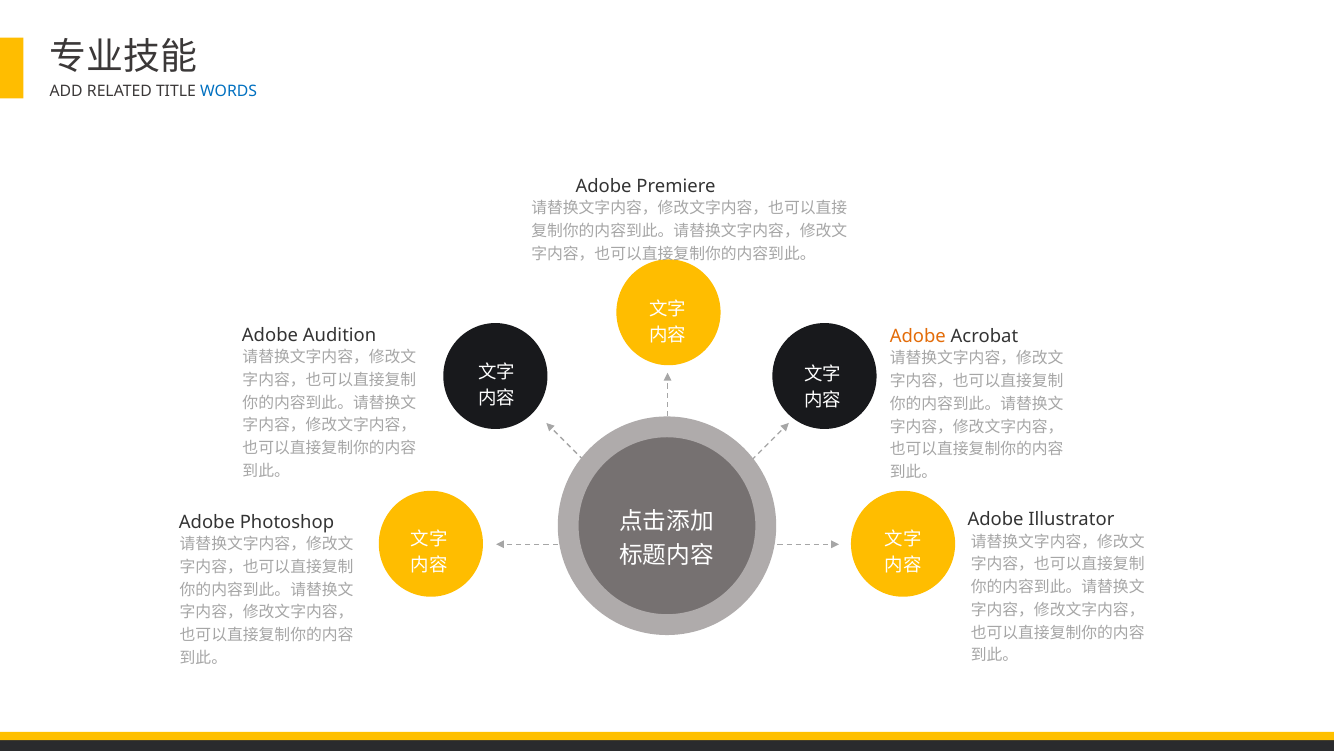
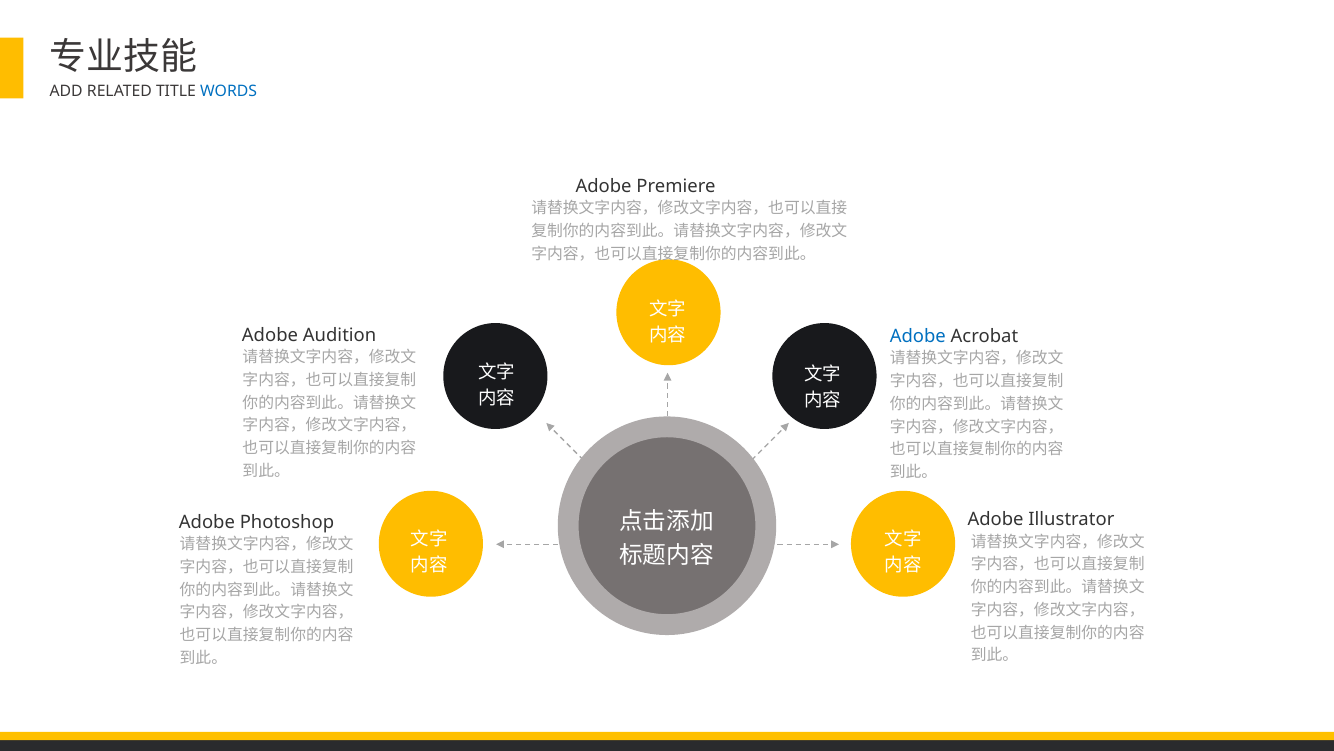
Adobe at (918, 336) colour: orange -> blue
